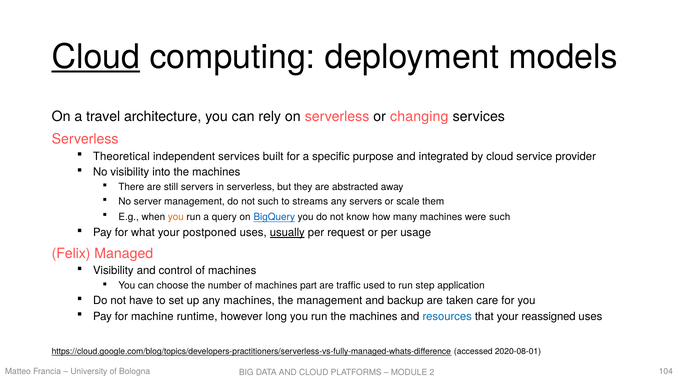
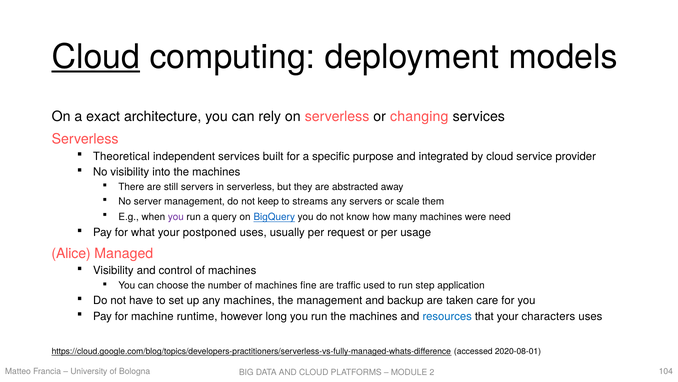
travel: travel -> exact
not such: such -> keep
you at (176, 217) colour: orange -> purple
were such: such -> need
usually underline: present -> none
Felix: Felix -> Alice
part: part -> fine
reassigned: reassigned -> characters
